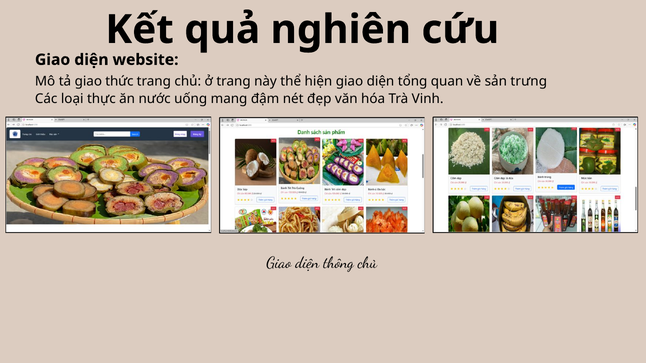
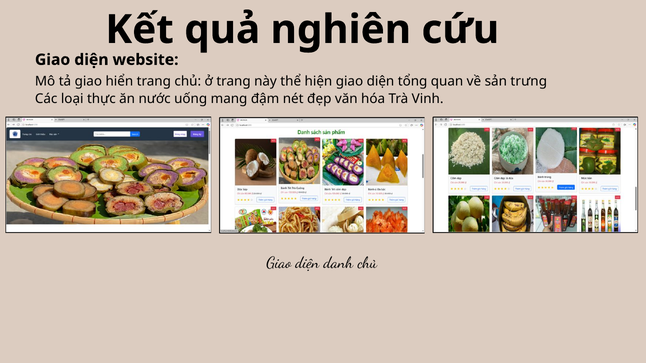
thức: thức -> hiển
thông: thông -> danh
